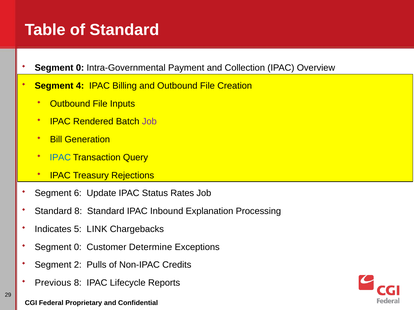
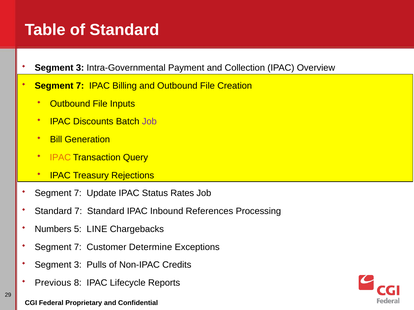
0 at (80, 68): 0 -> 3
4 at (80, 86): 4 -> 7
Rendered: Rendered -> Discounts
IPAC at (60, 158) colour: blue -> orange
6 at (78, 194): 6 -> 7
Standard 8: 8 -> 7
Explanation: Explanation -> References
Indicates: Indicates -> Numbers
LINK: LINK -> LINE
0 at (78, 247): 0 -> 7
2 at (78, 265): 2 -> 3
